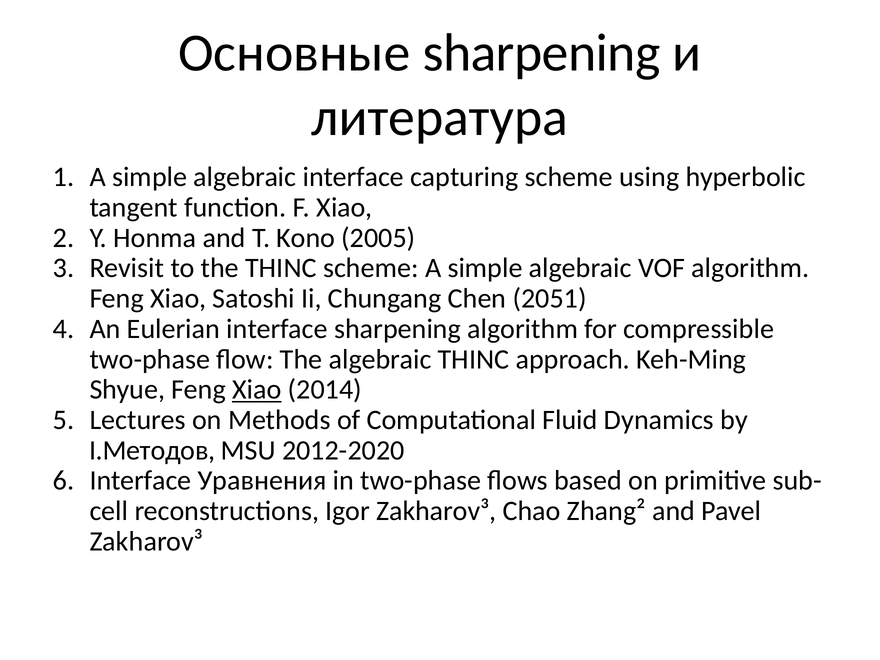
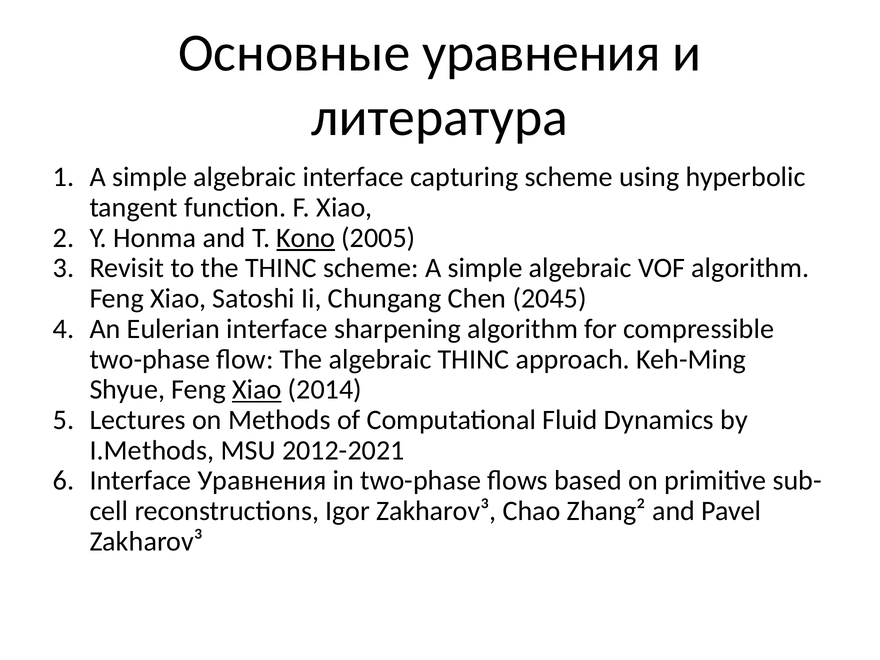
Основные sharpening: sharpening -> уравнения
Kono underline: none -> present
2051: 2051 -> 2045
I.Методов: I.Методов -> I.Methods
2012-2020: 2012-2020 -> 2012-2021
